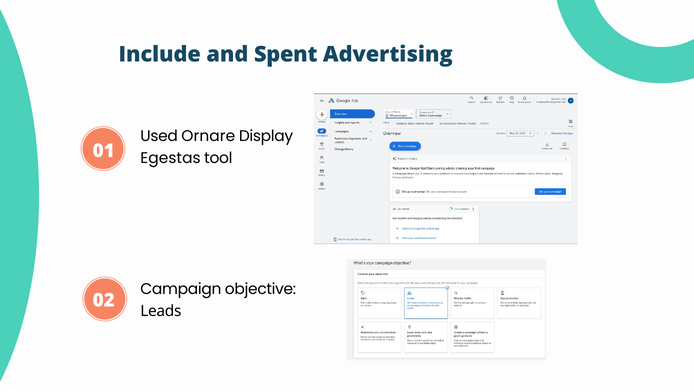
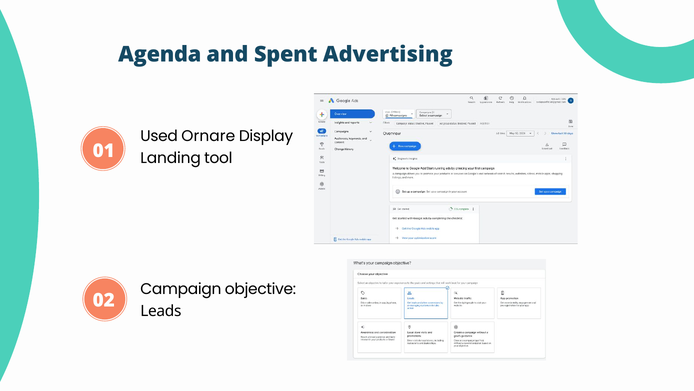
Include: Include -> Agenda
Egestas: Egestas -> Landing
